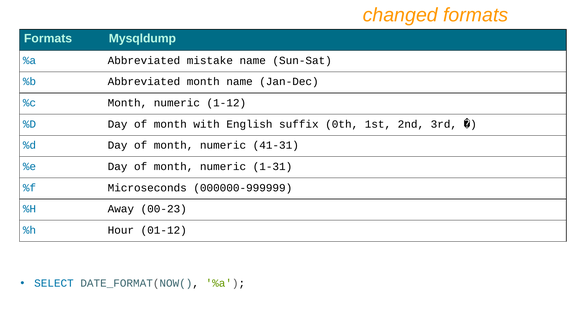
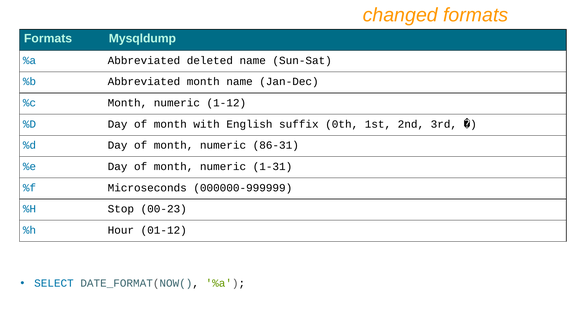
mistake: mistake -> deleted
41-31: 41-31 -> 86-31
Away: Away -> Stop
